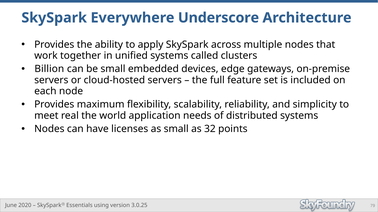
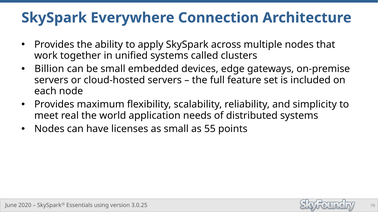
Underscore: Underscore -> Connection
32: 32 -> 55
